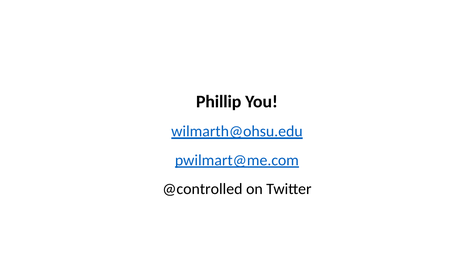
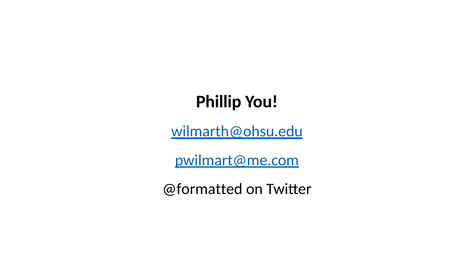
@controlled: @controlled -> @formatted
